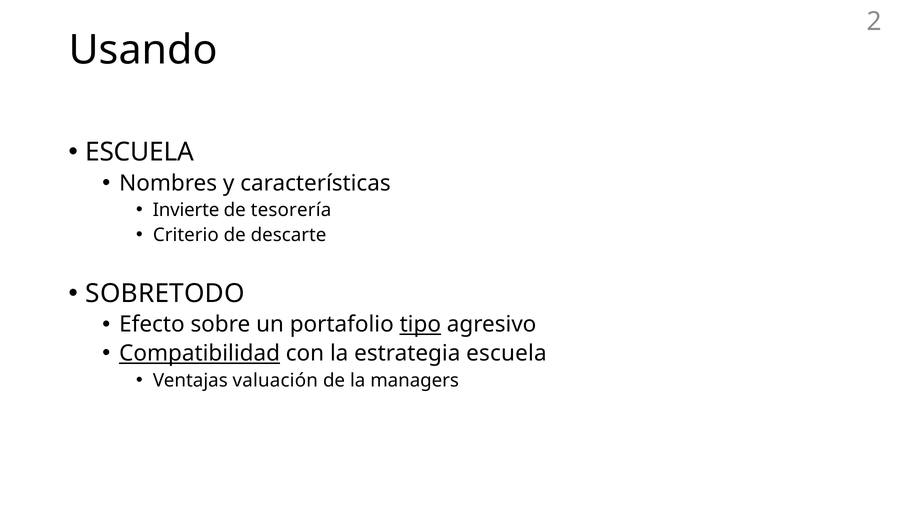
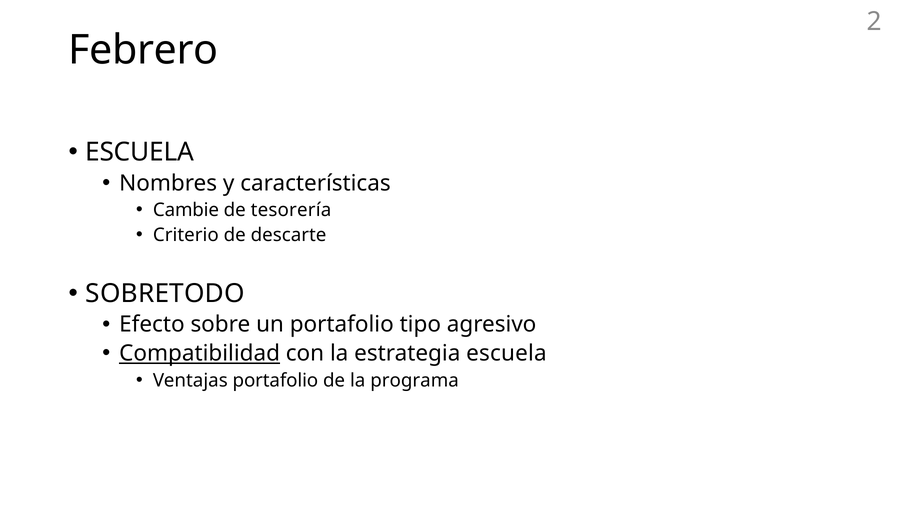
Usando: Usando -> Febrero
Invierte: Invierte -> Cambie
tipo underline: present -> none
Ventajas valuación: valuación -> portafolio
managers: managers -> programa
